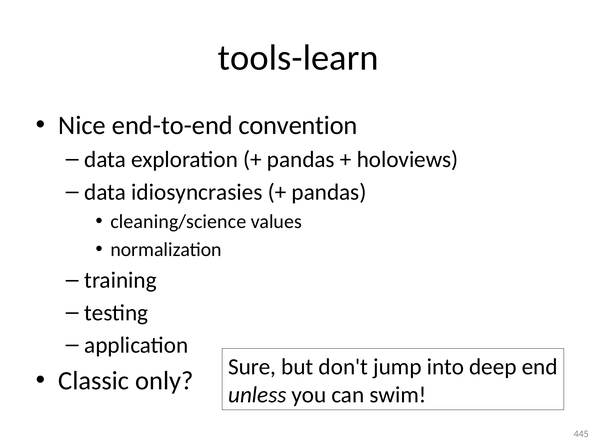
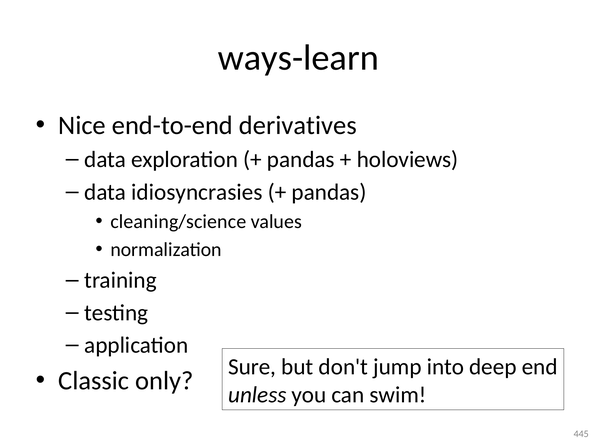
tools-learn: tools-learn -> ways-learn
convention: convention -> derivatives
